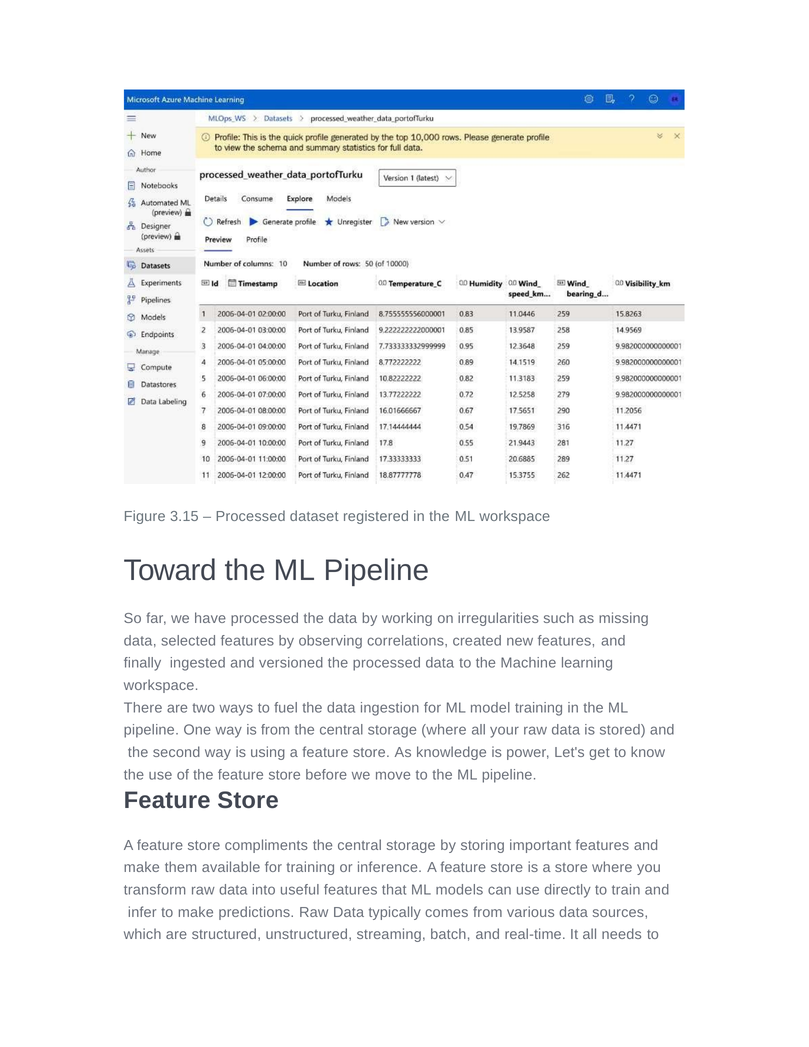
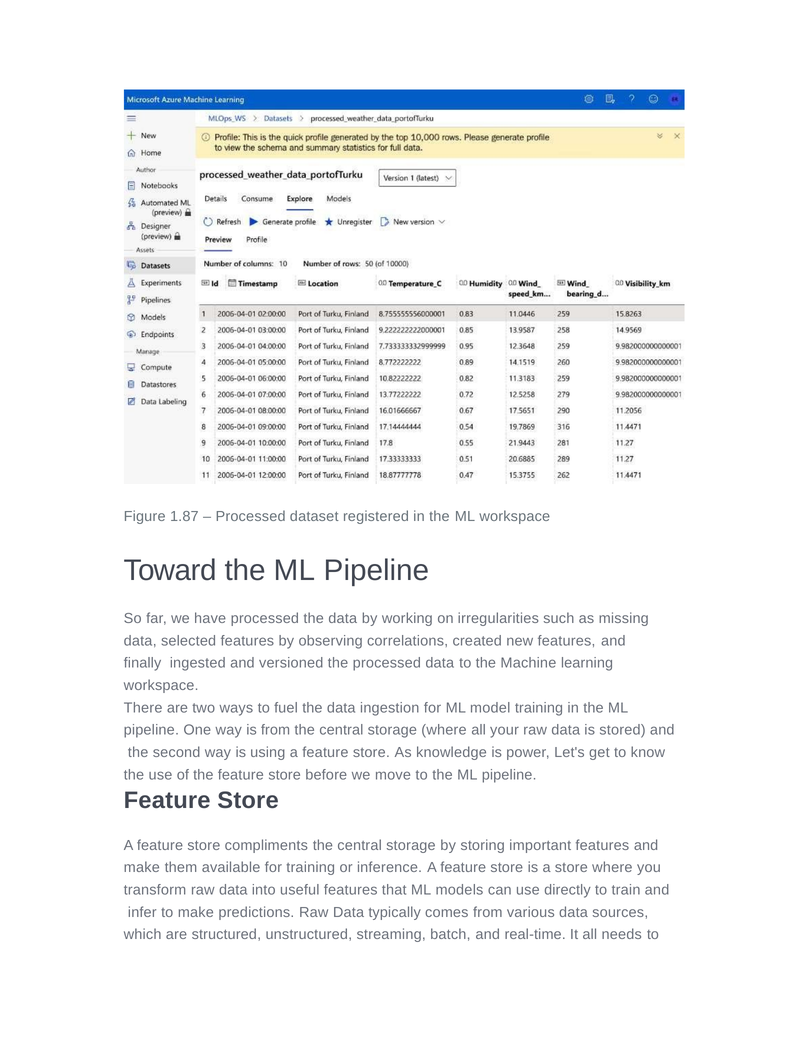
3.15: 3.15 -> 1.87
